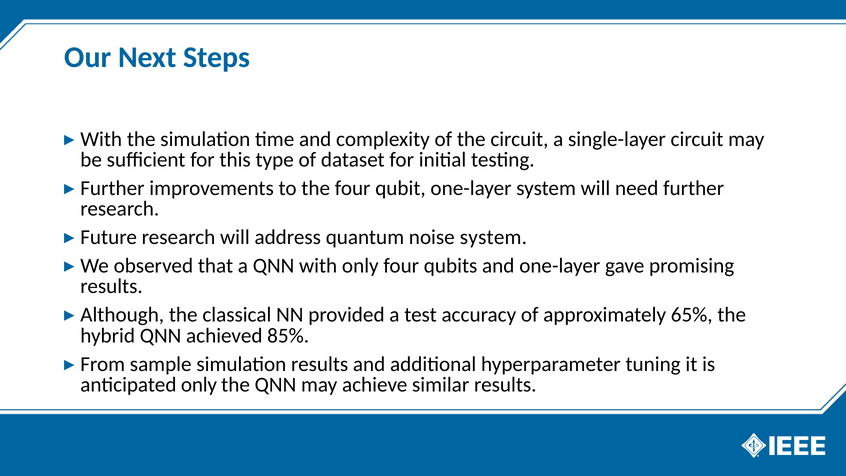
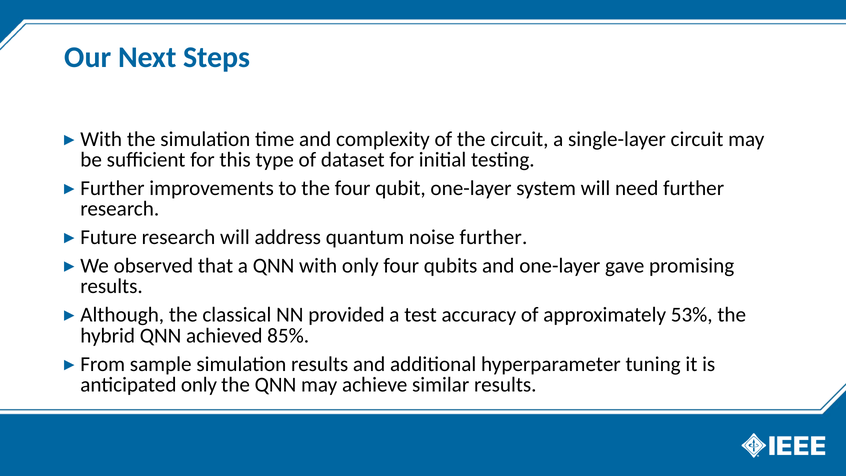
noise system: system -> further
65%: 65% -> 53%
